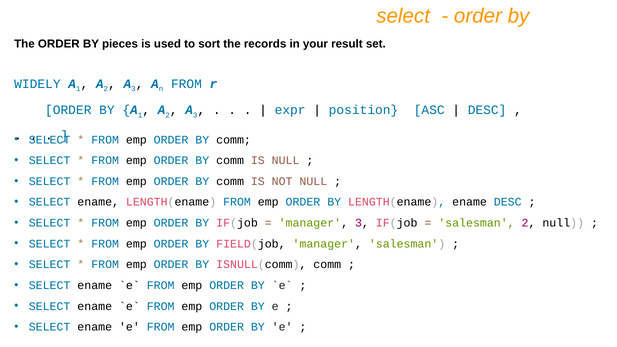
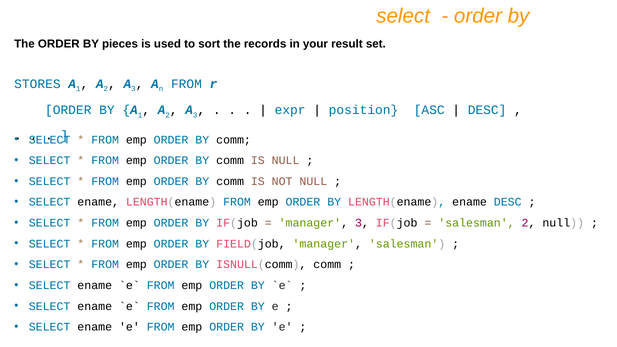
WIDELY: WIDELY -> STORES
